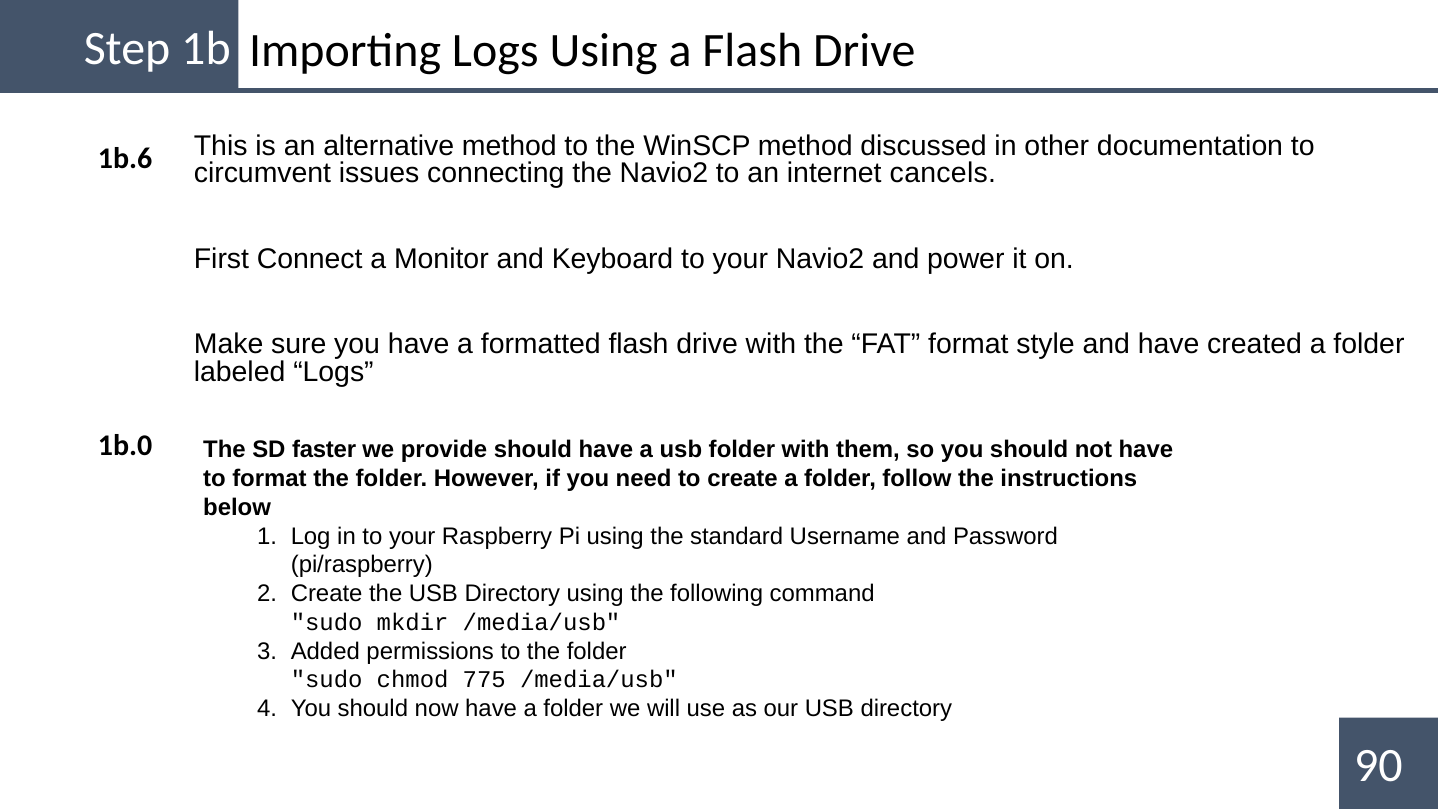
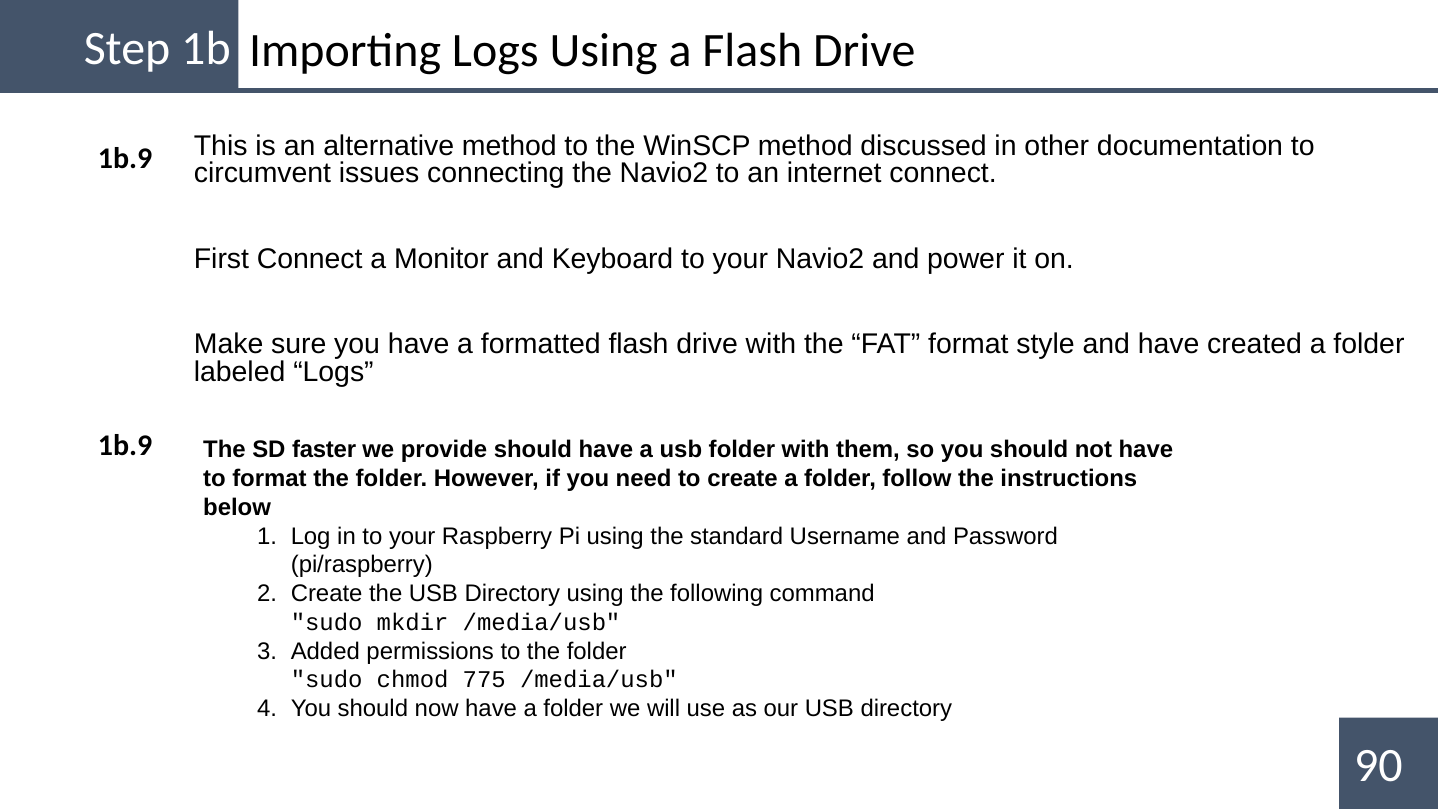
1b.6 at (125, 159): 1b.6 -> 1b.9
internet cancels: cancels -> connect
1b.0 at (125, 445): 1b.0 -> 1b.9
